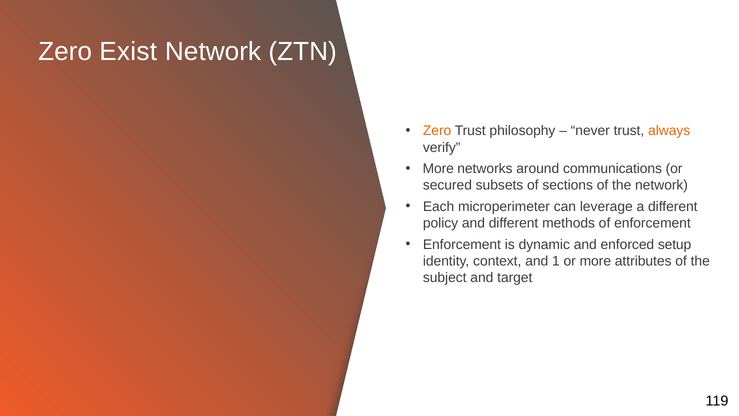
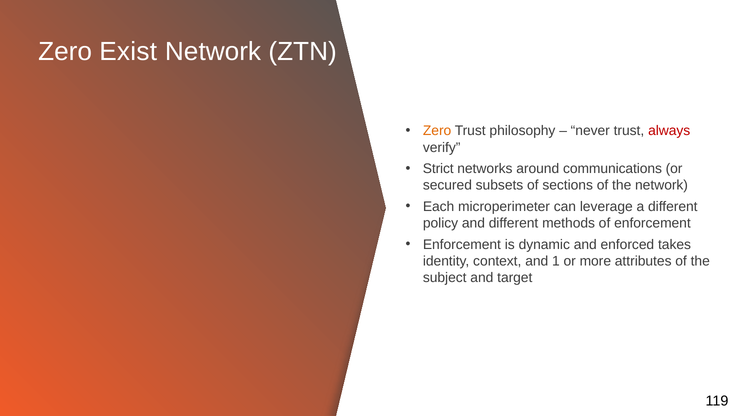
always colour: orange -> red
More at (438, 169): More -> Strict
setup: setup -> takes
